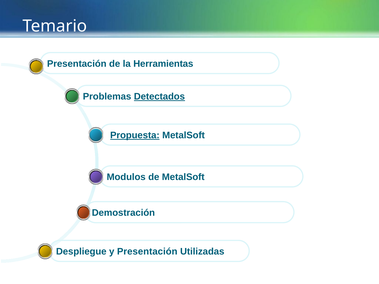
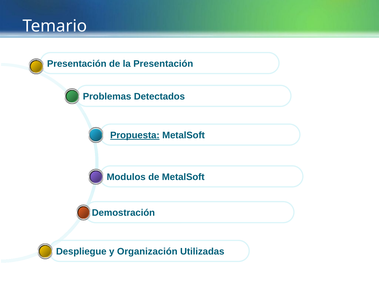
la Herramientas: Herramientas -> Presentación
Detectados underline: present -> none
y Presentación: Presentación -> Organización
